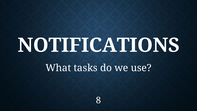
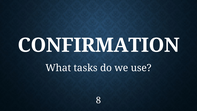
NOTIFICATIONS: NOTIFICATIONS -> CONFIRMATION
